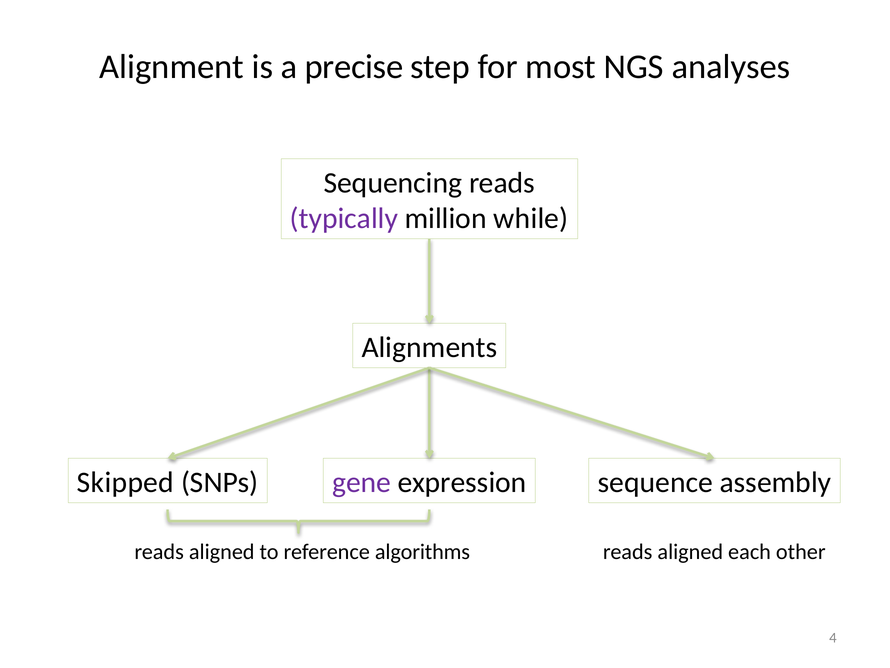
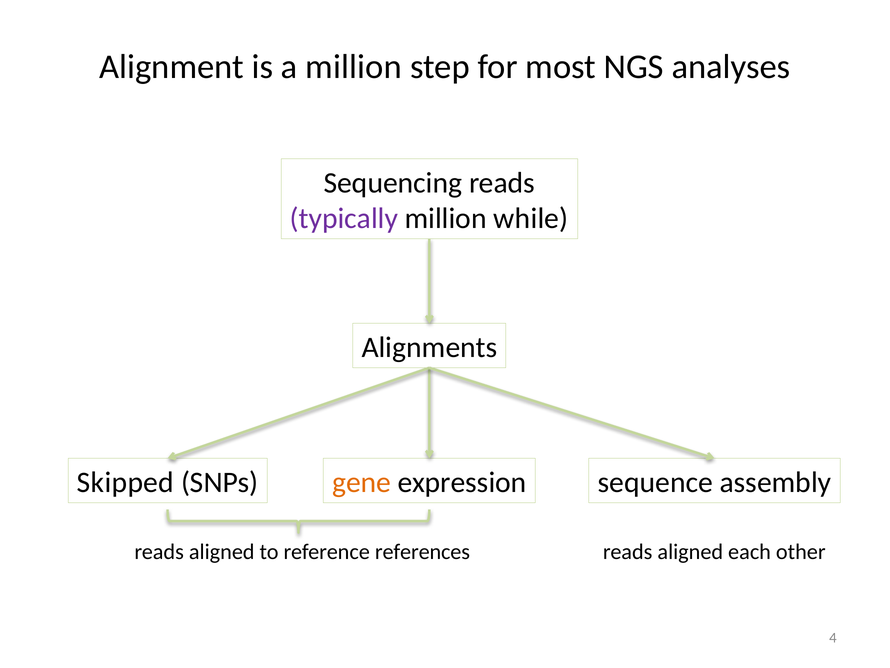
a precise: precise -> million
gene colour: purple -> orange
algorithms: algorithms -> references
